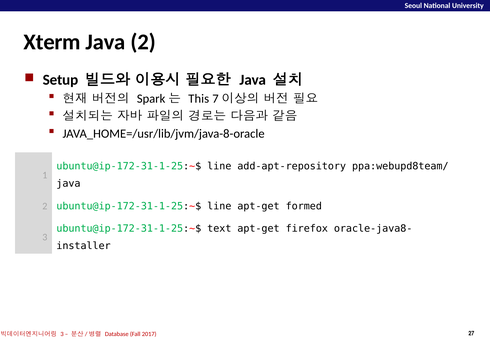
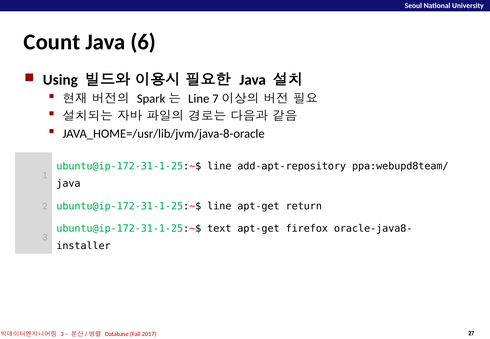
Xterm: Xterm -> Count
2 at (143, 42): 2 -> 6
Setup: Setup -> Using
This at (199, 99): This -> Line
formed: formed -> return
